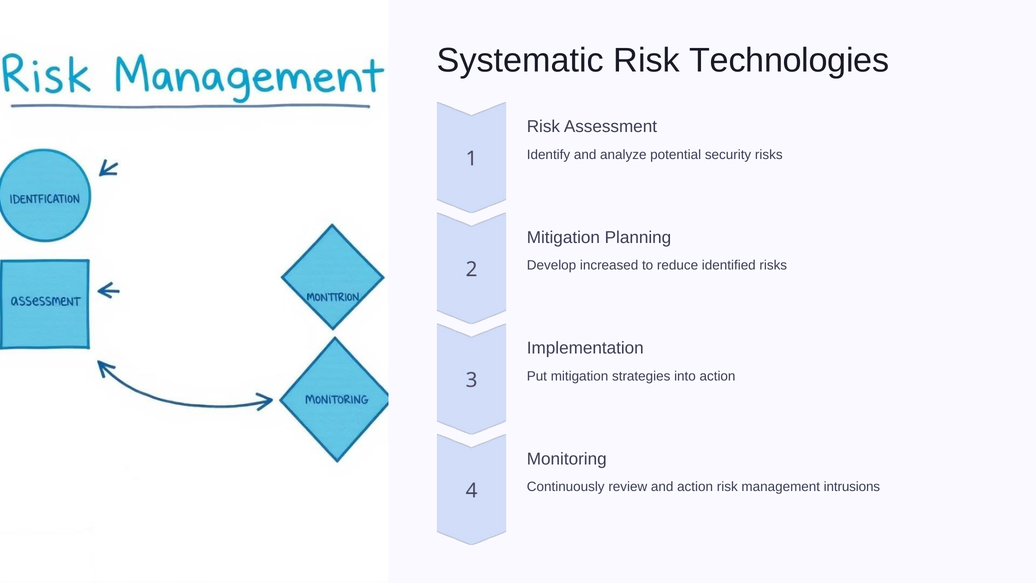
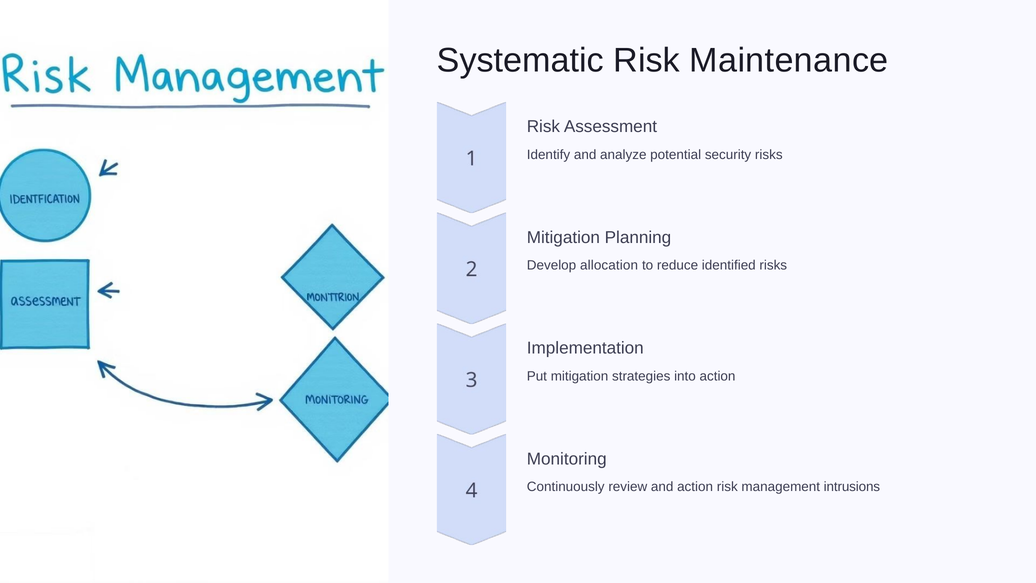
Technologies: Technologies -> Maintenance
increased: increased -> allocation
